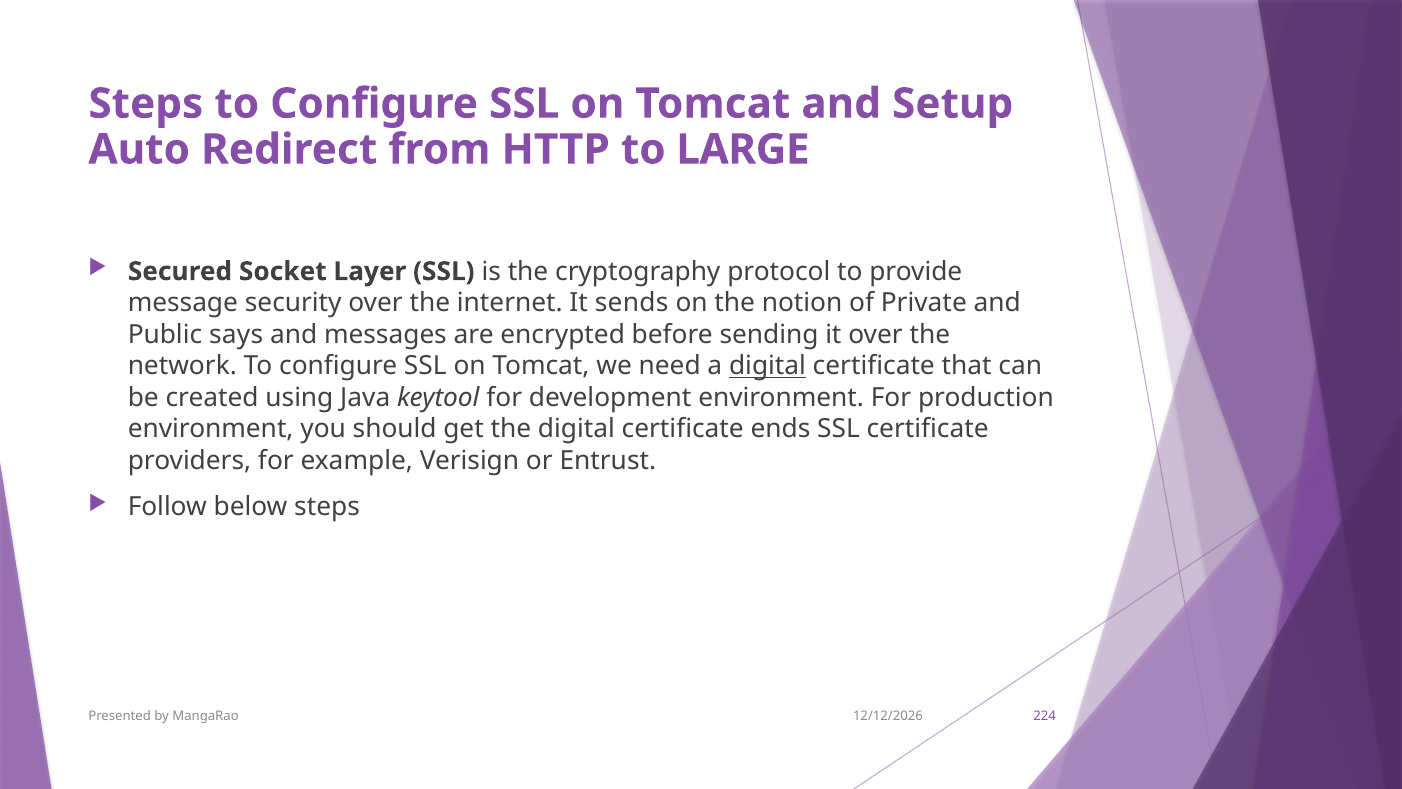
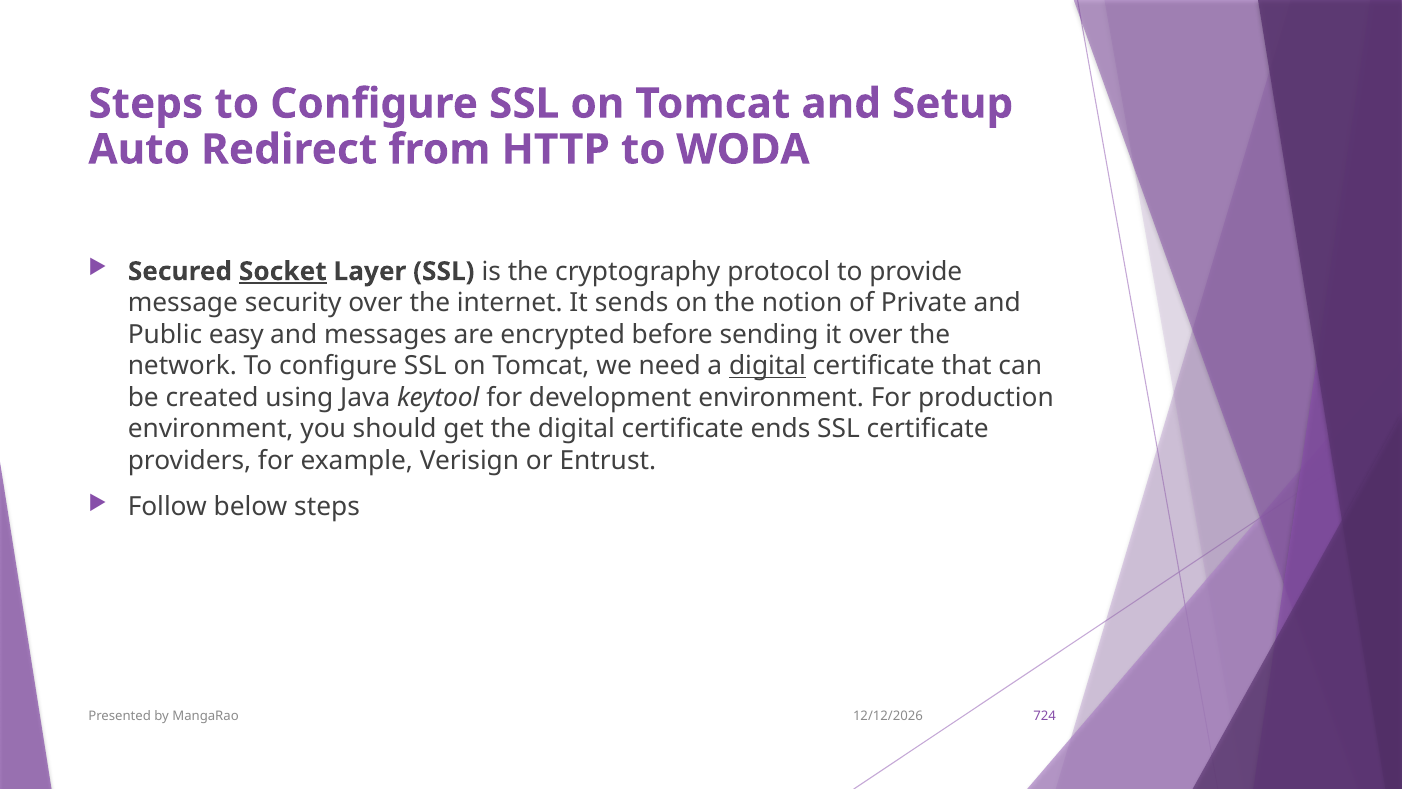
LARGE: LARGE -> WODA
Socket underline: none -> present
says: says -> easy
224: 224 -> 724
